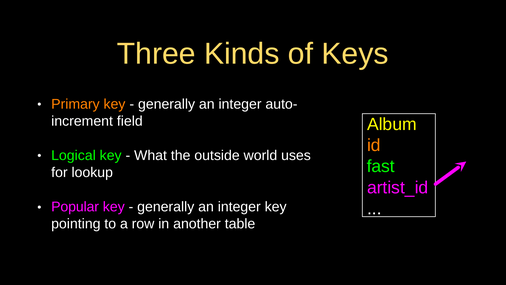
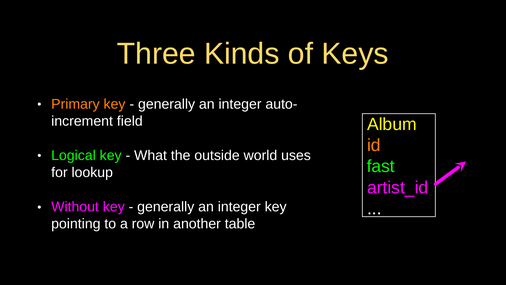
Popular: Popular -> Without
